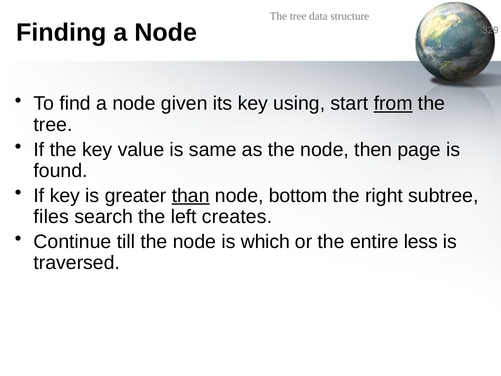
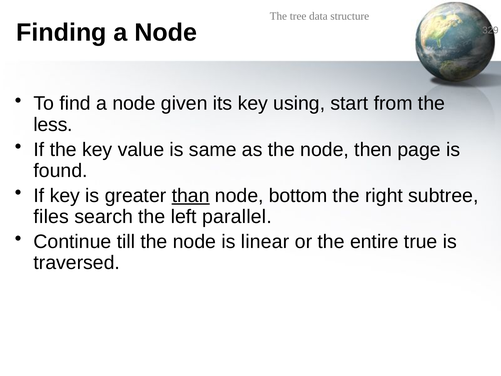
from underline: present -> none
tree at (53, 125): tree -> less
creates: creates -> parallel
which: which -> linear
less: less -> true
